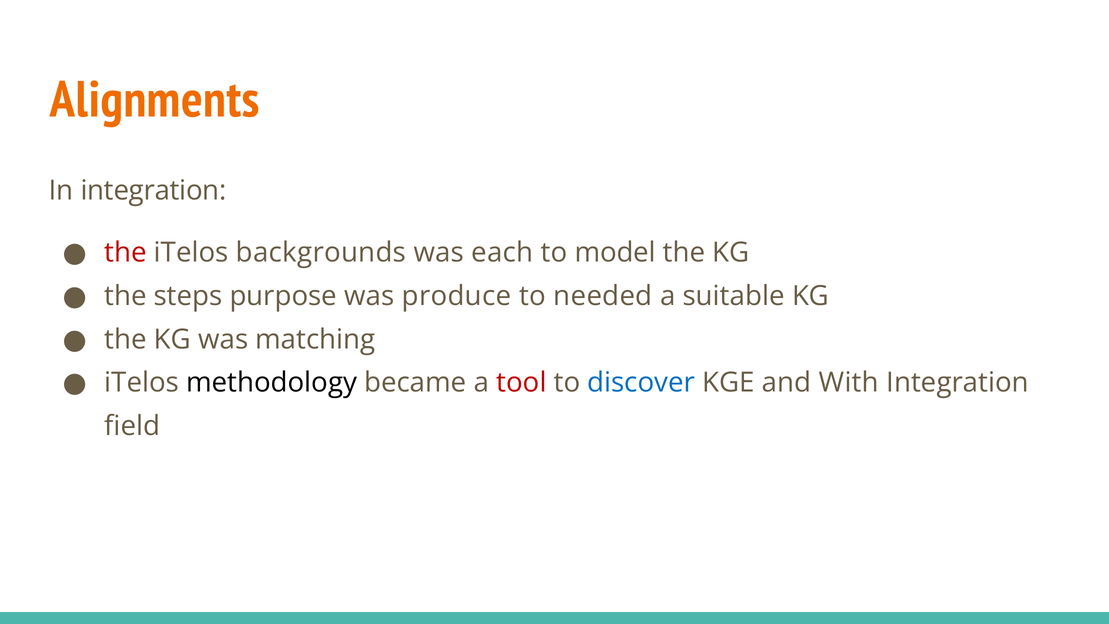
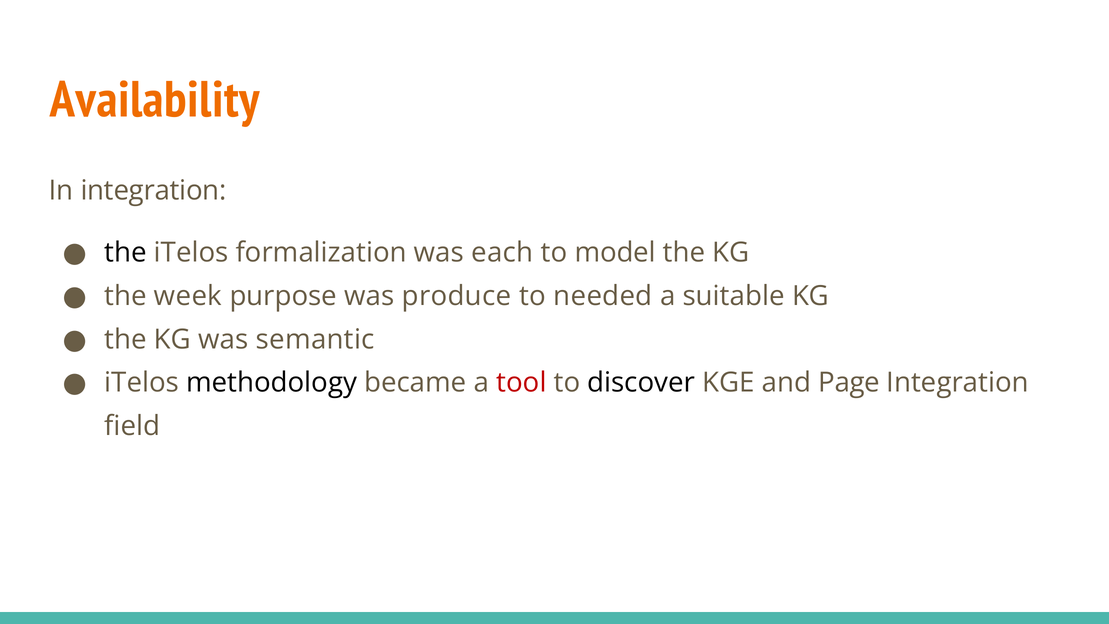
Alignments: Alignments -> Availability
the at (126, 253) colour: red -> black
backgrounds: backgrounds -> formalization
steps: steps -> week
matching: matching -> semantic
discover colour: blue -> black
With: With -> Page
